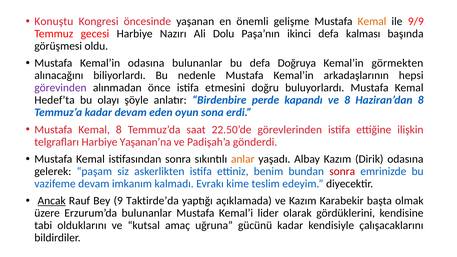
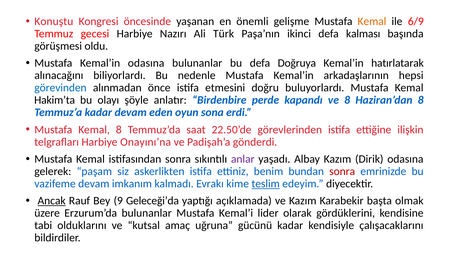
9/9: 9/9 -> 6/9
Dolu: Dolu -> Türk
görmekten: görmekten -> hatırlatarak
görevinden colour: purple -> blue
Hedef’ta: Hedef’ta -> Hakim’ta
Yaşanan’na: Yaşanan’na -> Onayını’na
anlar colour: orange -> purple
teslim underline: none -> present
Taktirde’da: Taktirde’da -> Geleceği’da
